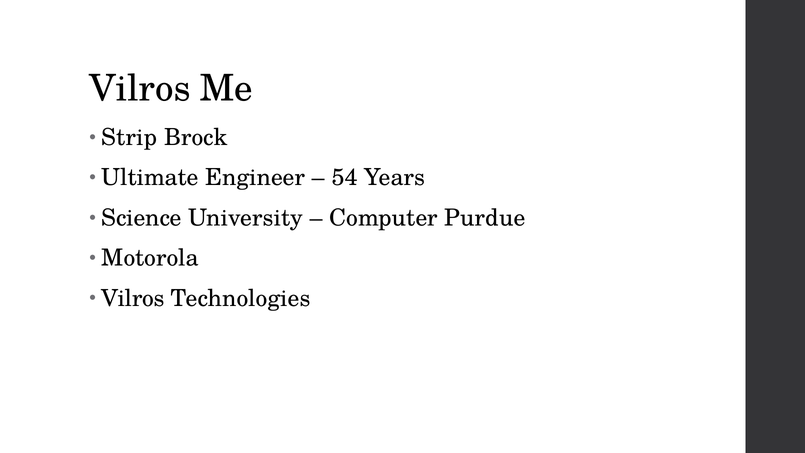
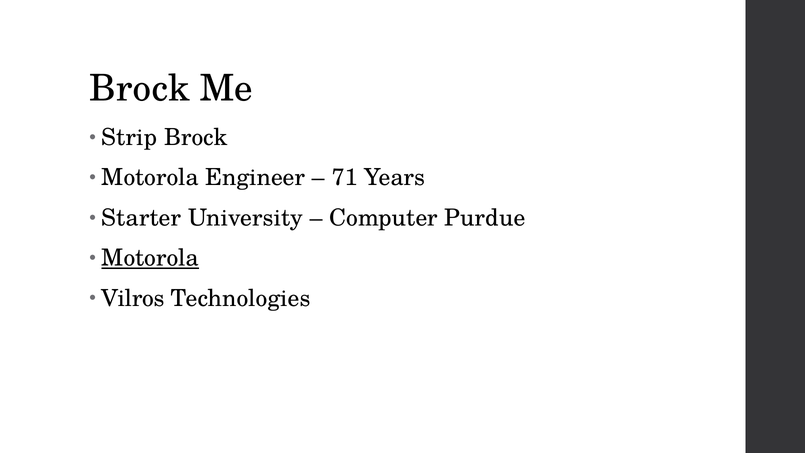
Vilros at (140, 88): Vilros -> Brock
Ultimate at (150, 178): Ultimate -> Motorola
54: 54 -> 71
Science: Science -> Starter
Motorola at (150, 258) underline: none -> present
